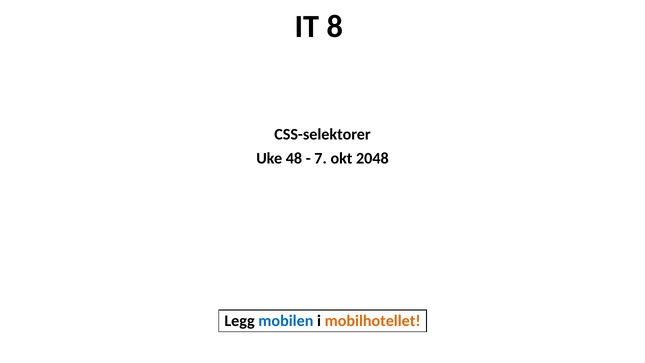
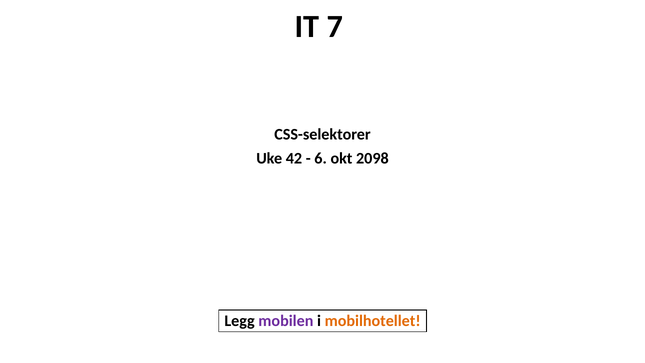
8: 8 -> 7
48: 48 -> 42
7: 7 -> 6
2048: 2048 -> 2098
mobilen colour: blue -> purple
